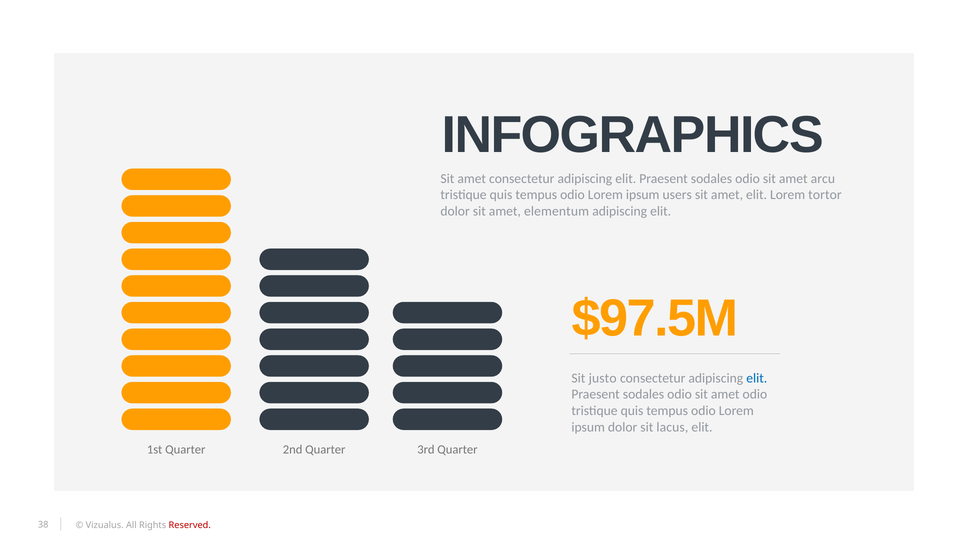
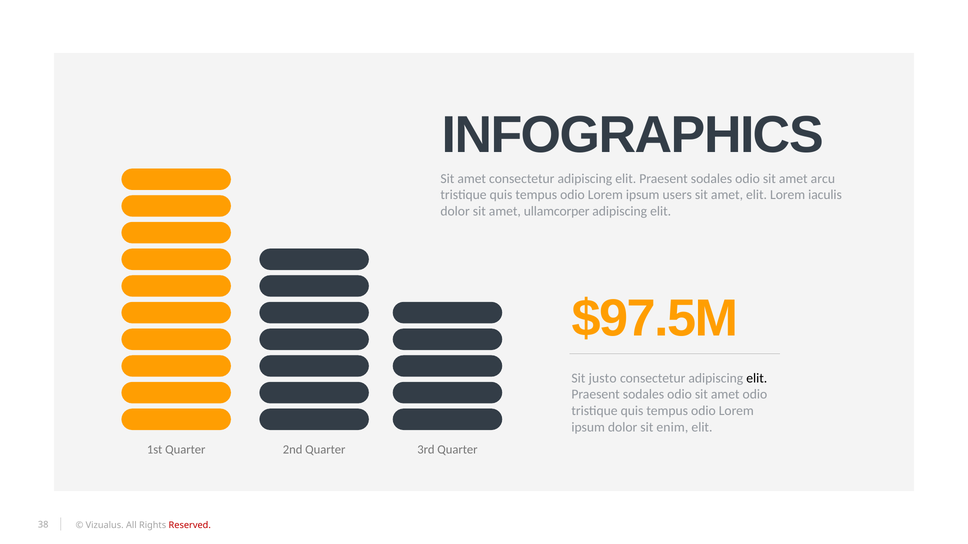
tortor: tortor -> iaculis
elementum: elementum -> ullamcorper
elit at (757, 378) colour: blue -> black
lacus: lacus -> enim
